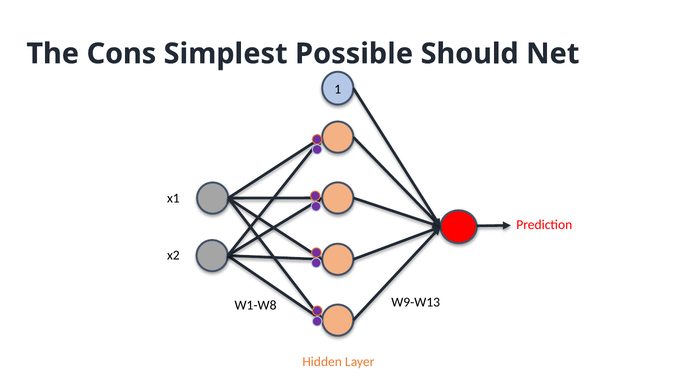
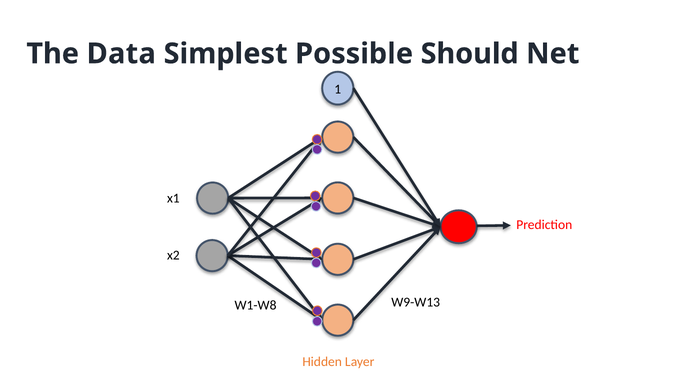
Cons: Cons -> Data
